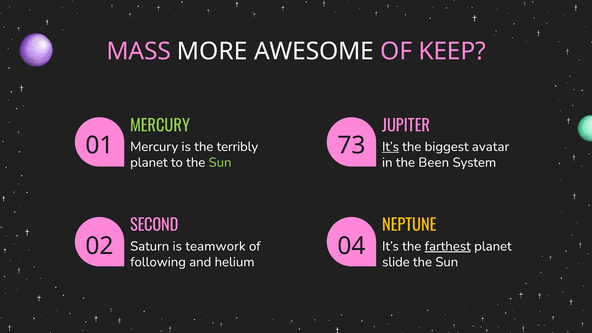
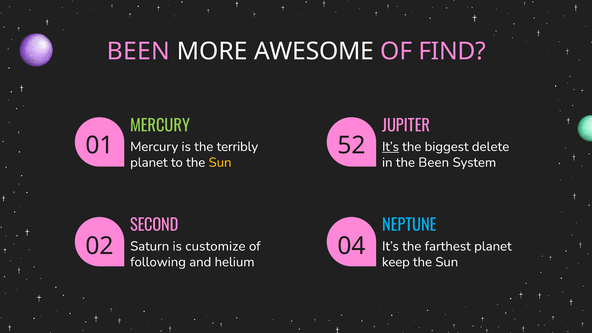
MASS at (139, 51): MASS -> BEEN
KEEP: KEEP -> FIND
73: 73 -> 52
avatar: avatar -> delete
Sun at (220, 162) colour: light green -> yellow
NEPTUNE colour: yellow -> light blue
teamwork: teamwork -> customize
farthest underline: present -> none
slide: slide -> keep
